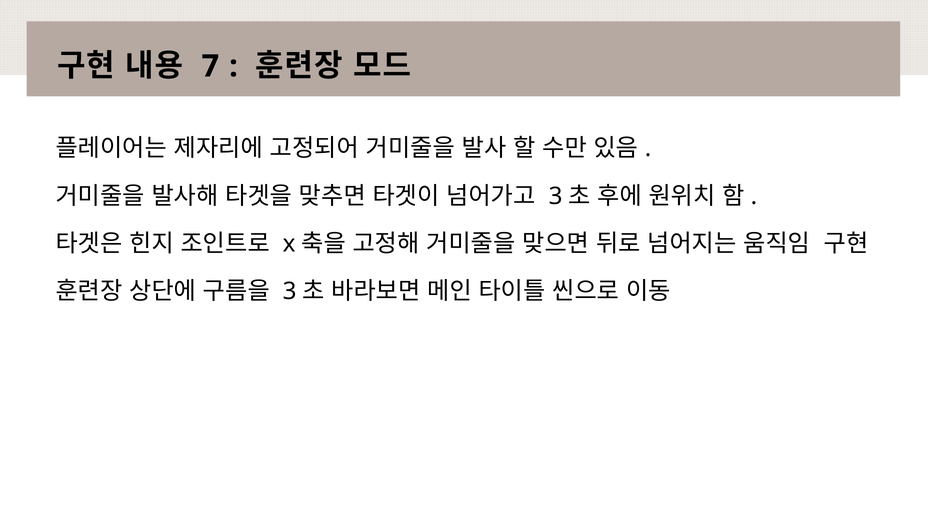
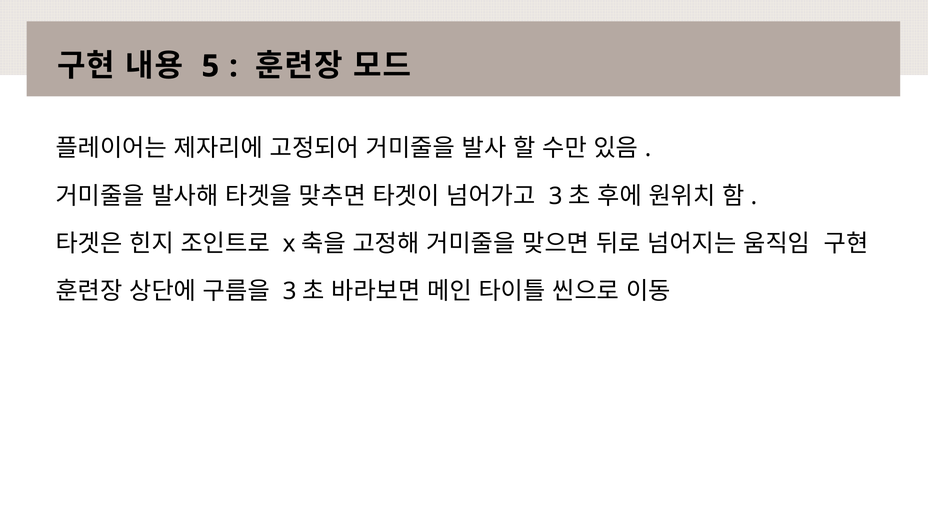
7: 7 -> 5
